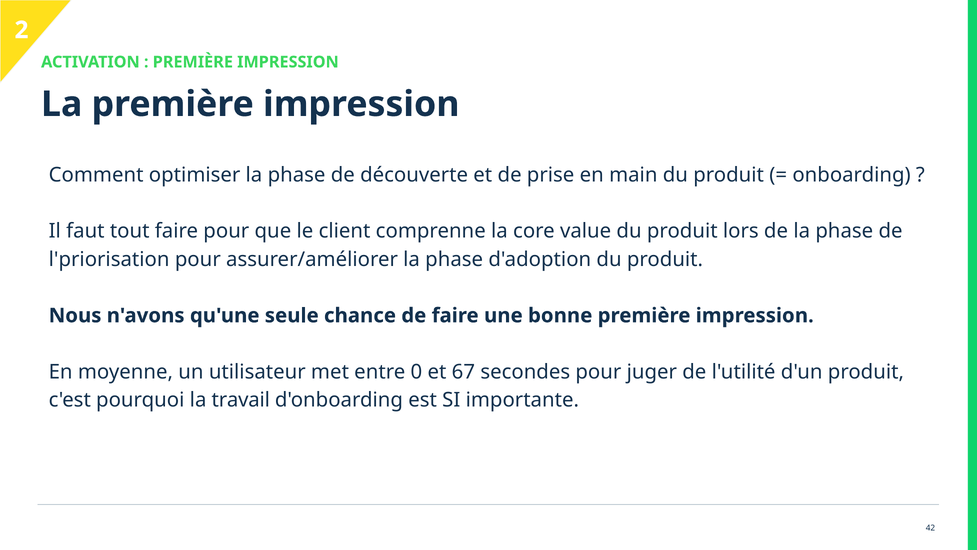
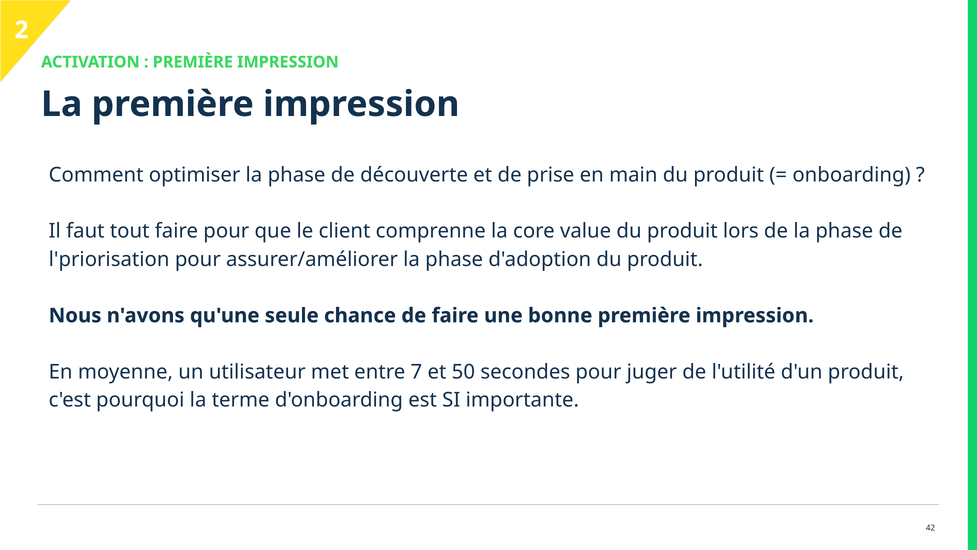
0: 0 -> 7
67: 67 -> 50
travail: travail -> terme
